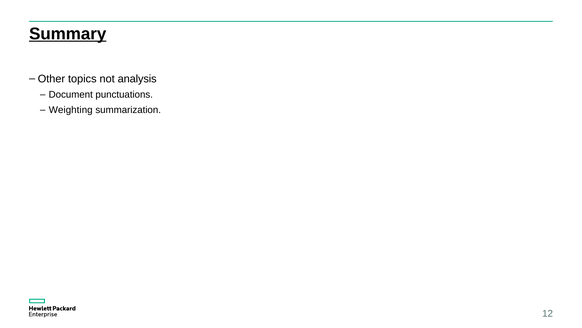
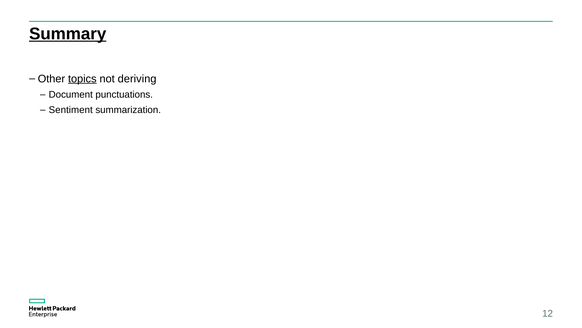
topics underline: none -> present
analysis: analysis -> deriving
Weighting: Weighting -> Sentiment
